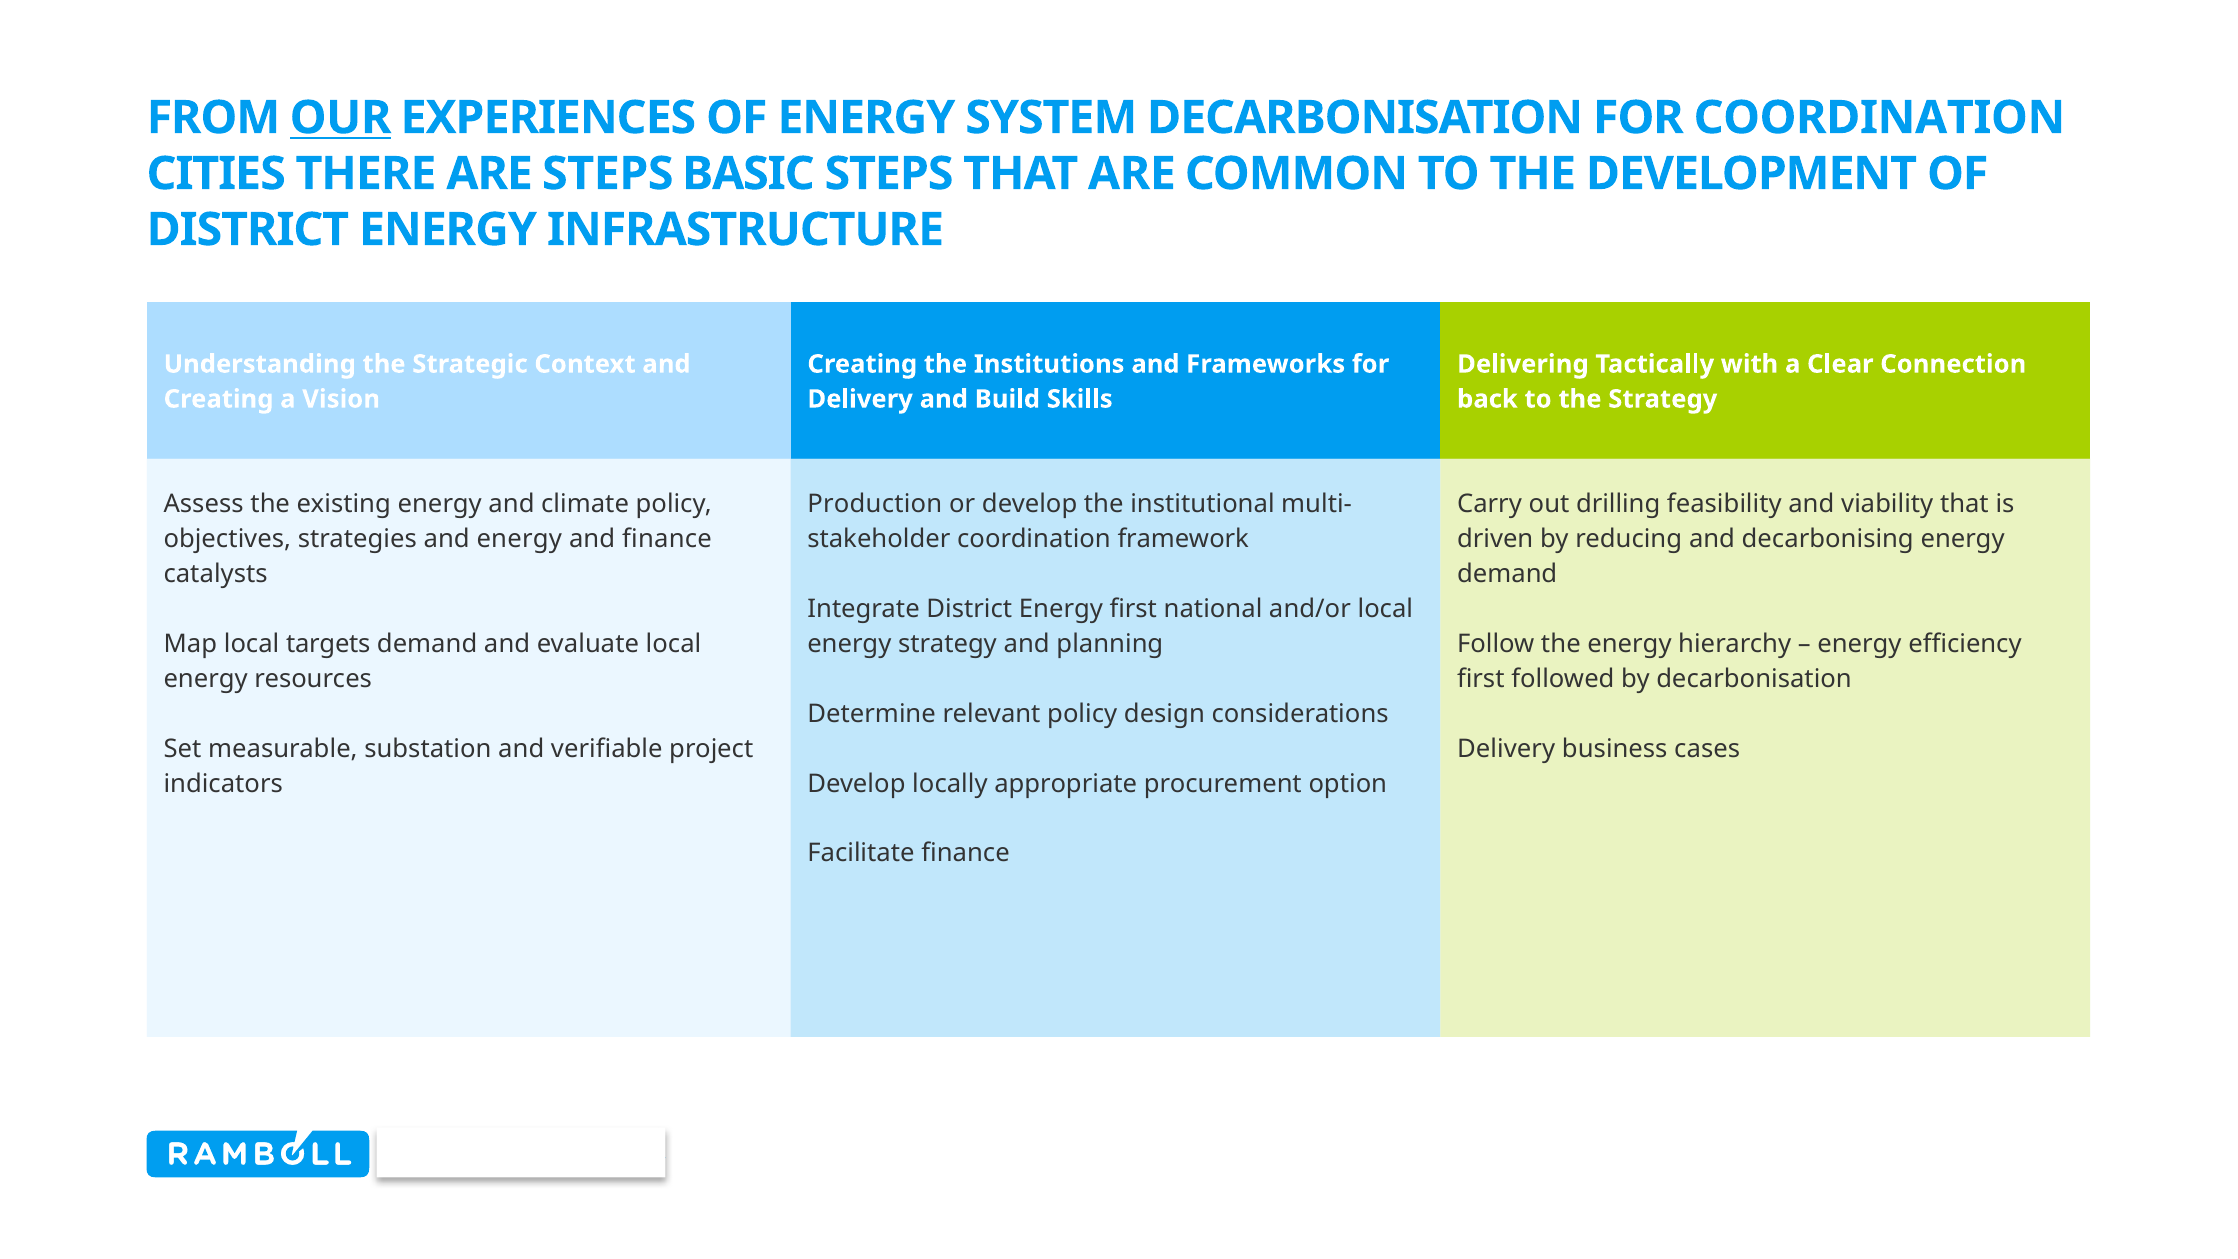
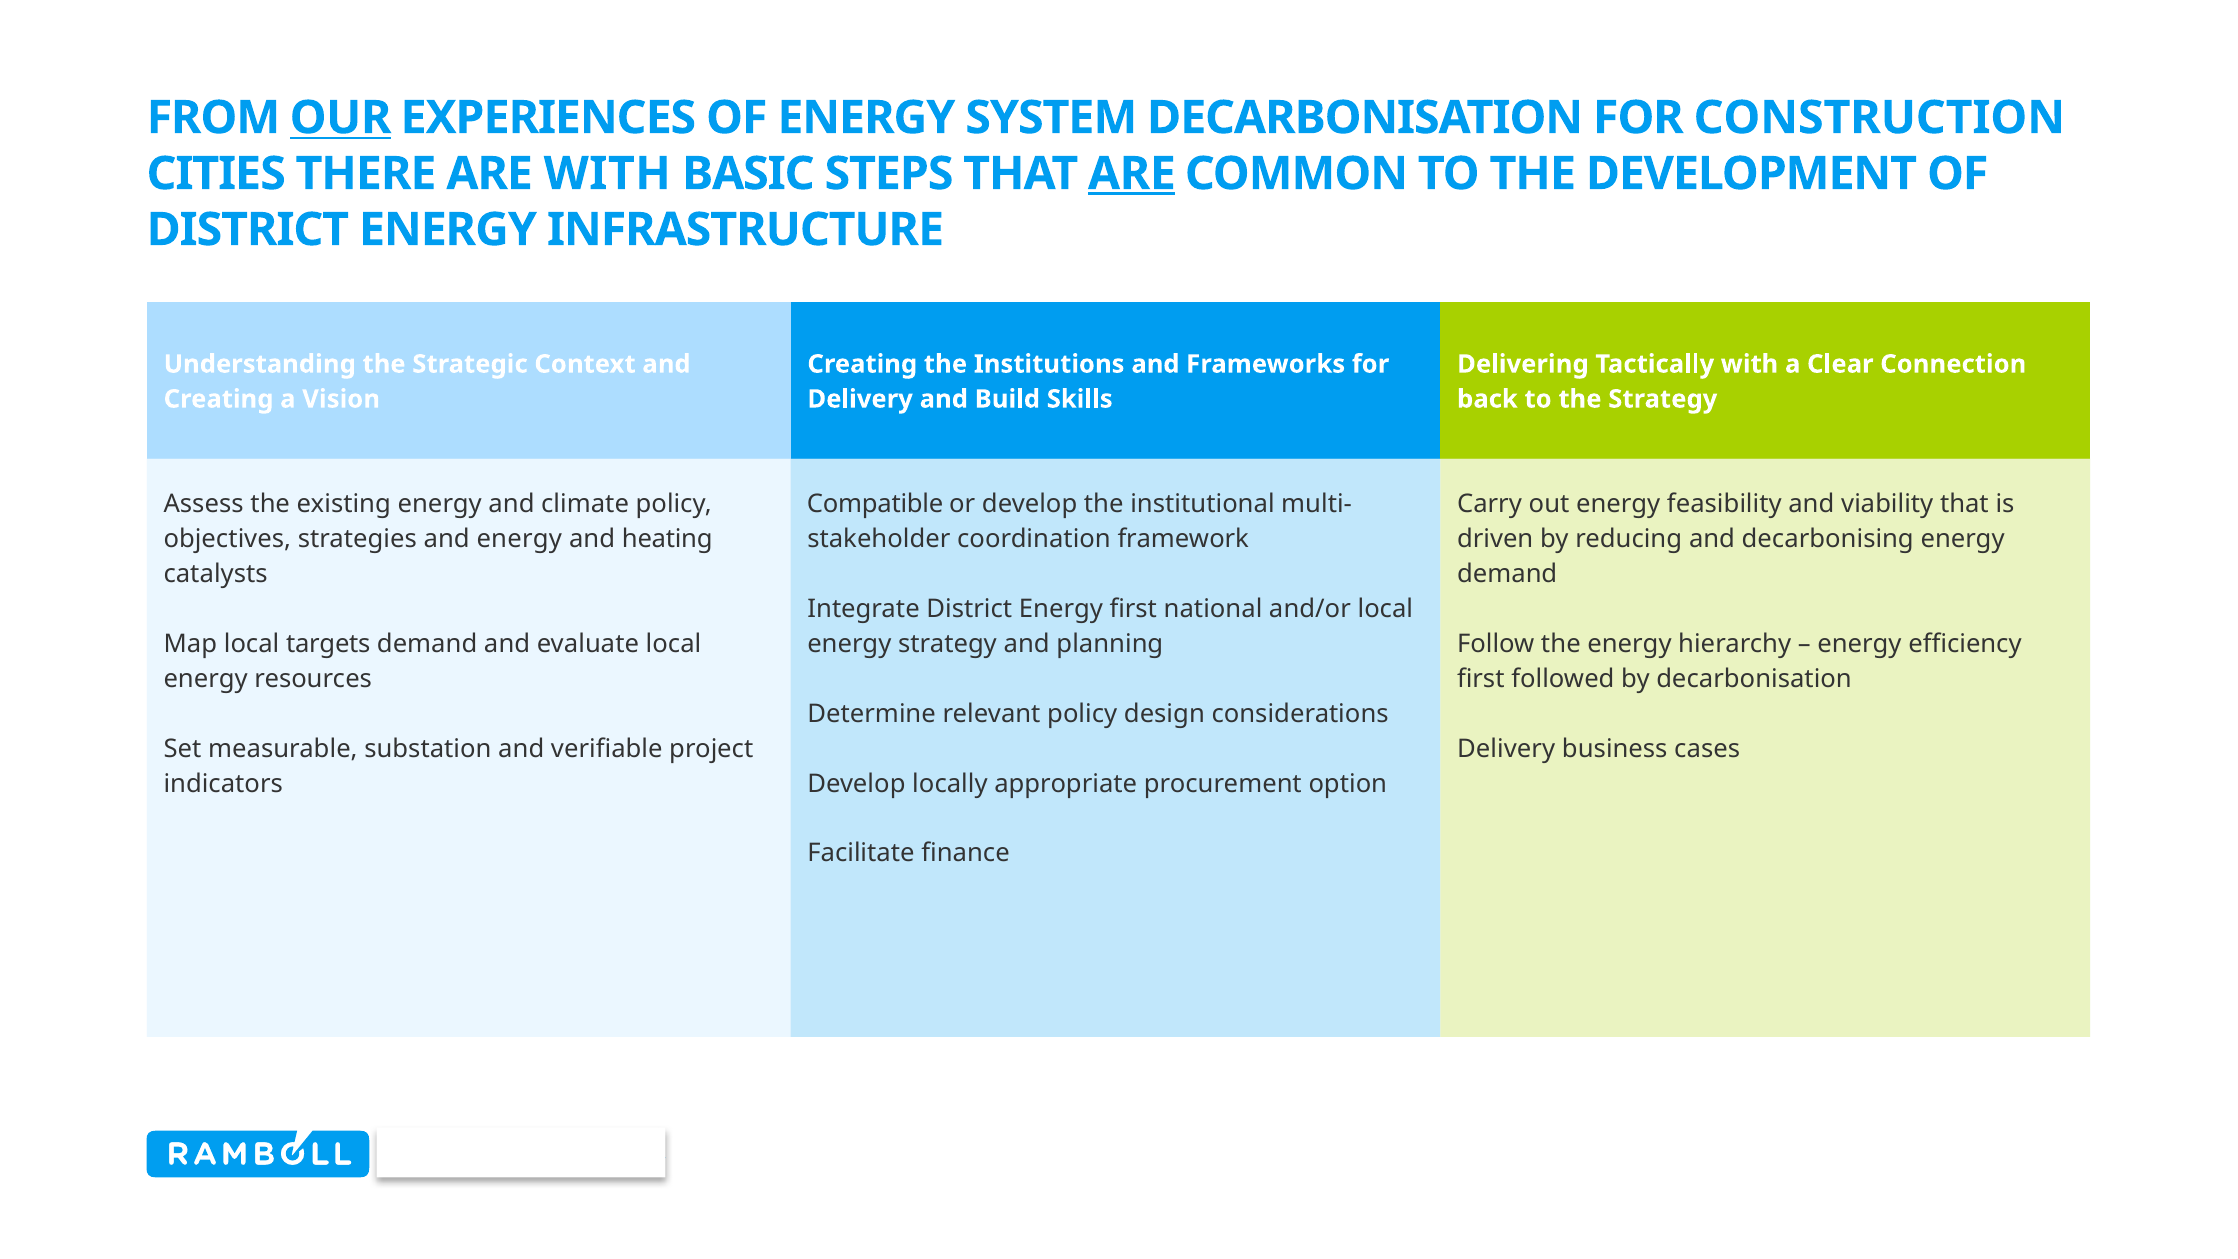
FOR COORDINATION: COORDINATION -> CONSTRUCTION
ARE STEPS: STEPS -> WITH
ARE at (1132, 174) underline: none -> present
Production: Production -> Compatible
out drilling: drilling -> energy
and finance: finance -> heating
